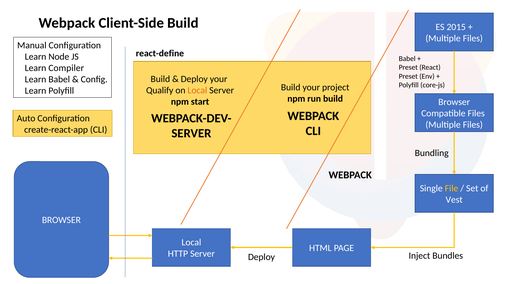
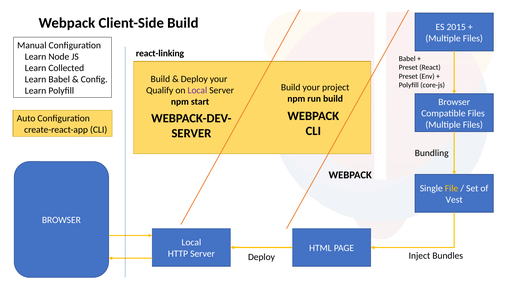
react-define: react-define -> react-linking
Compiler: Compiler -> Collected
Local at (197, 91) colour: orange -> purple
